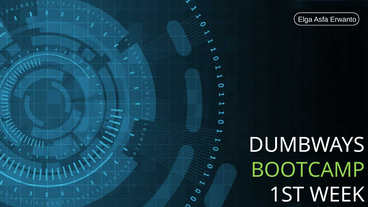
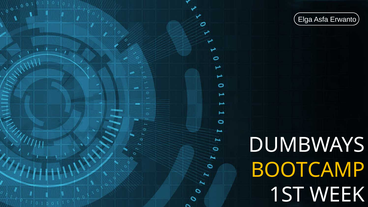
BOOTCAMP colour: light green -> yellow
